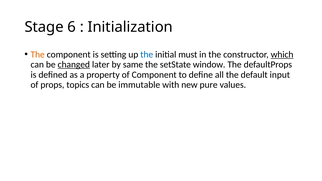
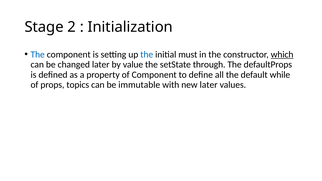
6: 6 -> 2
The at (38, 54) colour: orange -> blue
changed underline: present -> none
same: same -> value
window: window -> through
input: input -> while
new pure: pure -> later
